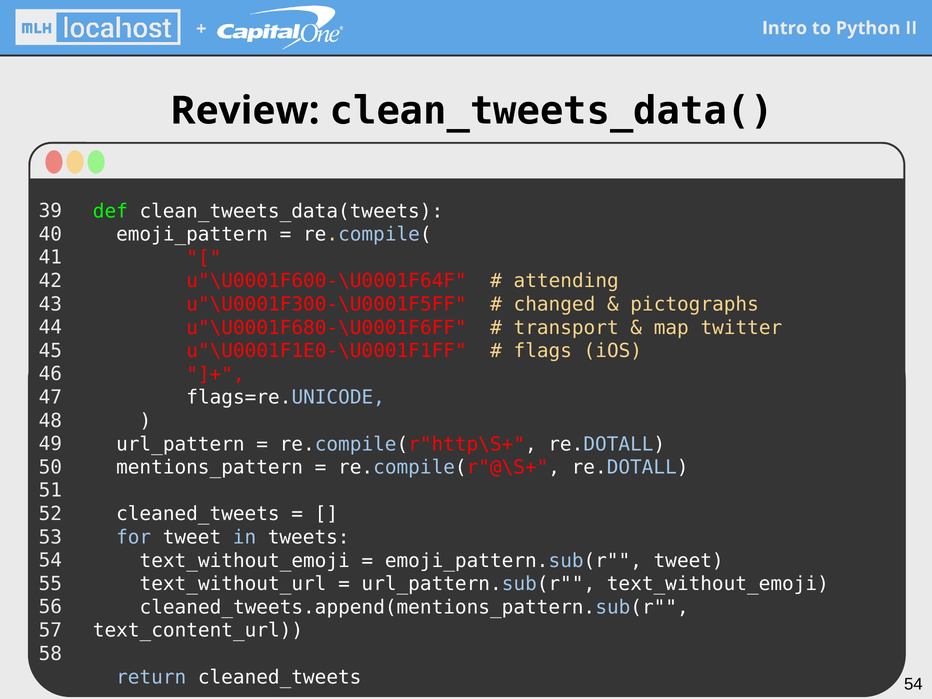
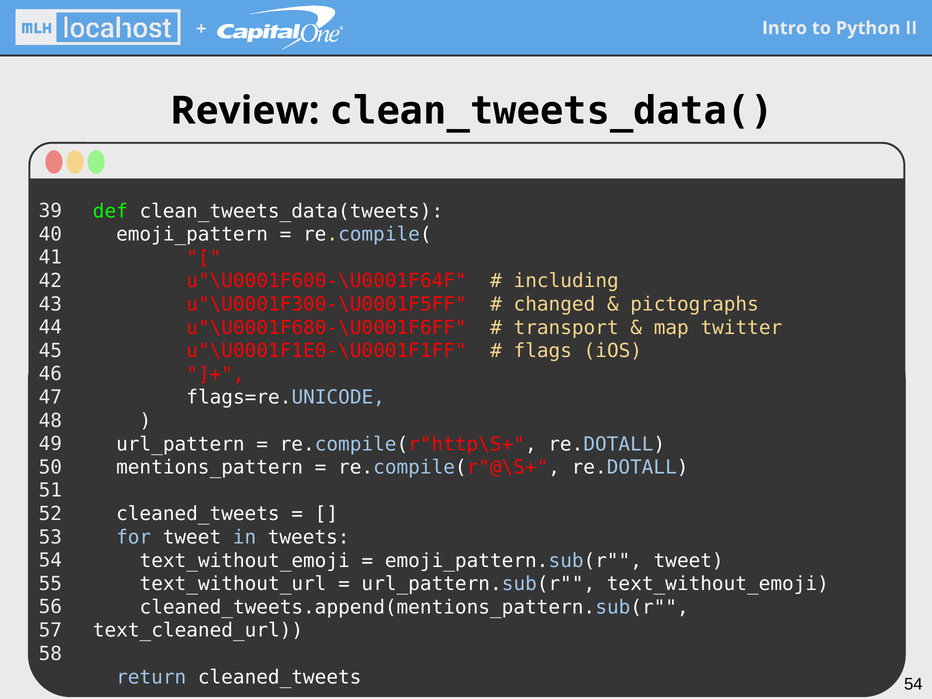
attending: attending -> including
text_content_url: text_content_url -> text_cleaned_url
